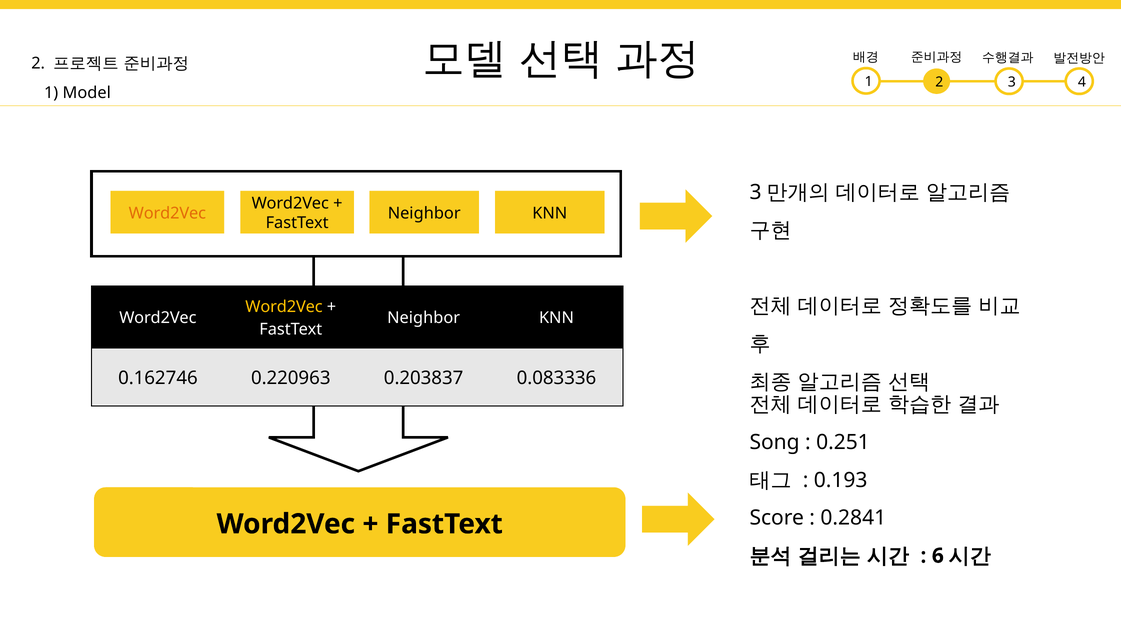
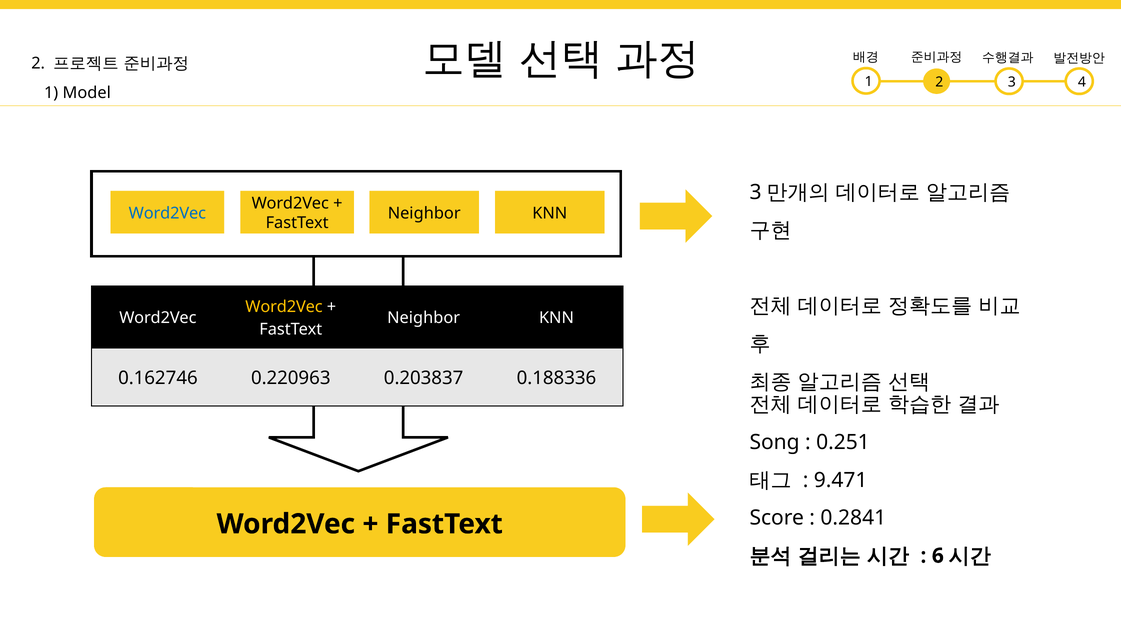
Word2Vec at (167, 213) colour: orange -> blue
0.083336: 0.083336 -> 0.188336
0.193: 0.193 -> 9.471
